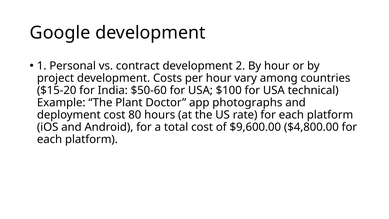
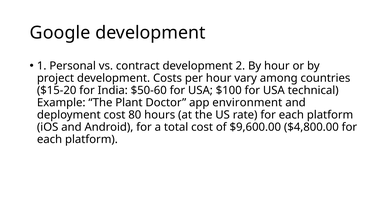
photographs: photographs -> environment
